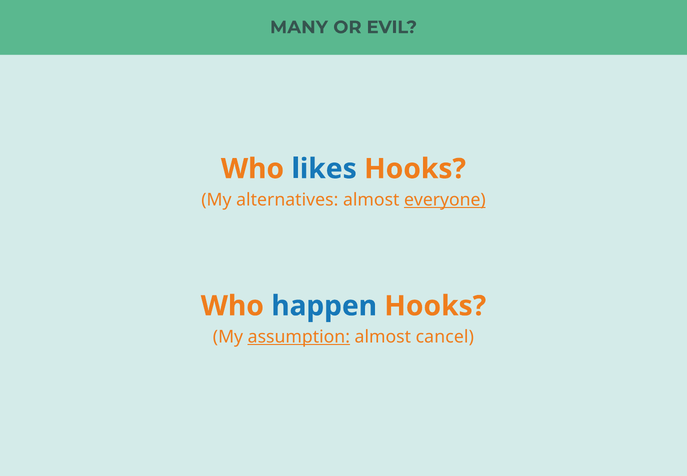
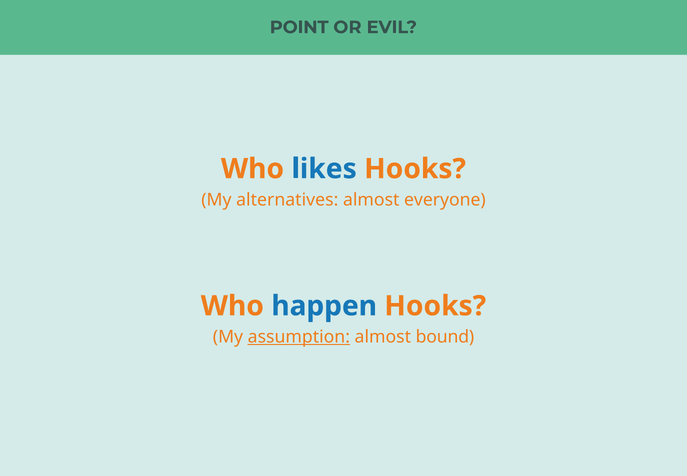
MANY: MANY -> POINT
everyone underline: present -> none
cancel: cancel -> bound
